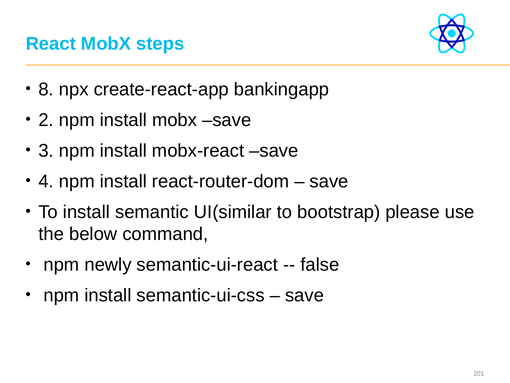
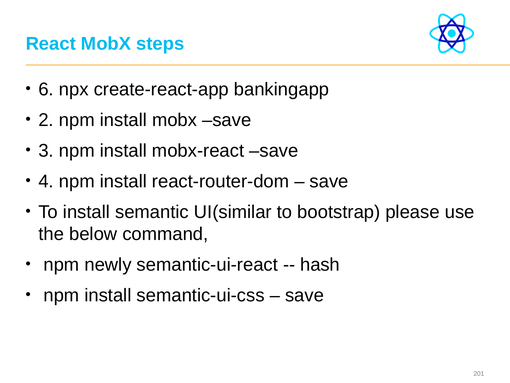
8: 8 -> 6
false: false -> hash
